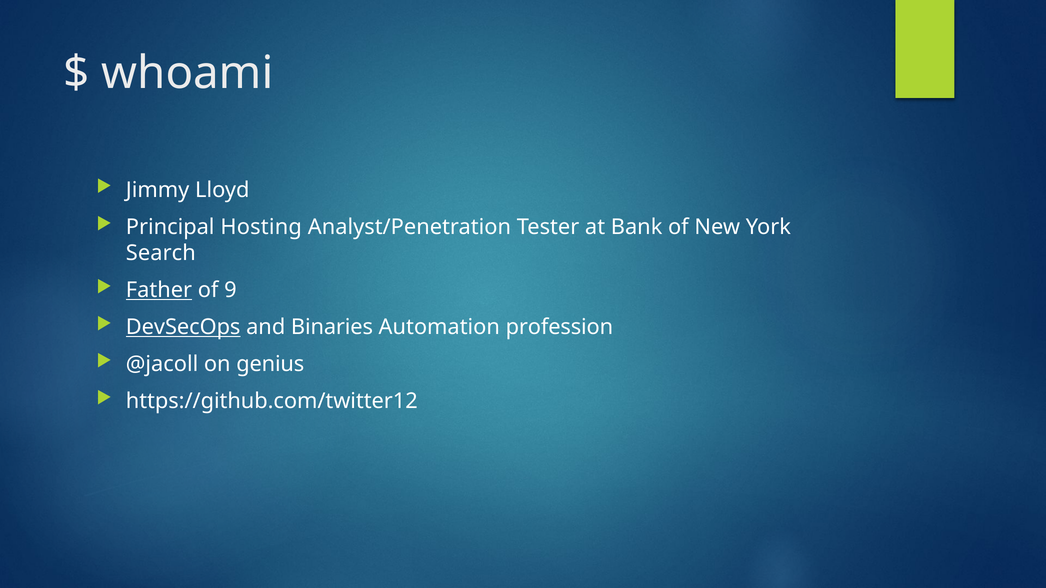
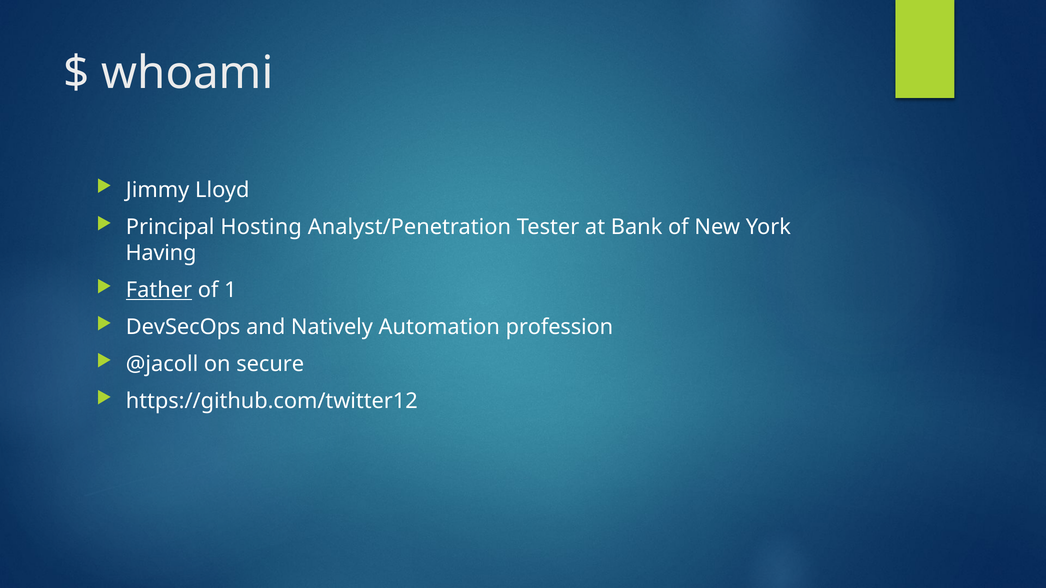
Search: Search -> Having
9: 9 -> 1
DevSecOps underline: present -> none
Binaries: Binaries -> Natively
genius: genius -> secure
